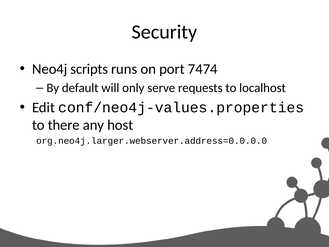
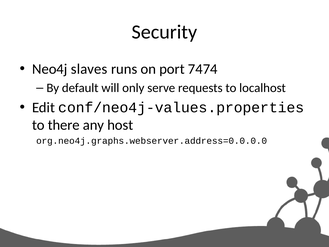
scripts: scripts -> slaves
org.neo4j.larger.webserver.address=0.0.0.0: org.neo4j.larger.webserver.address=0.0.0.0 -> org.neo4j.graphs.webserver.address=0.0.0.0
